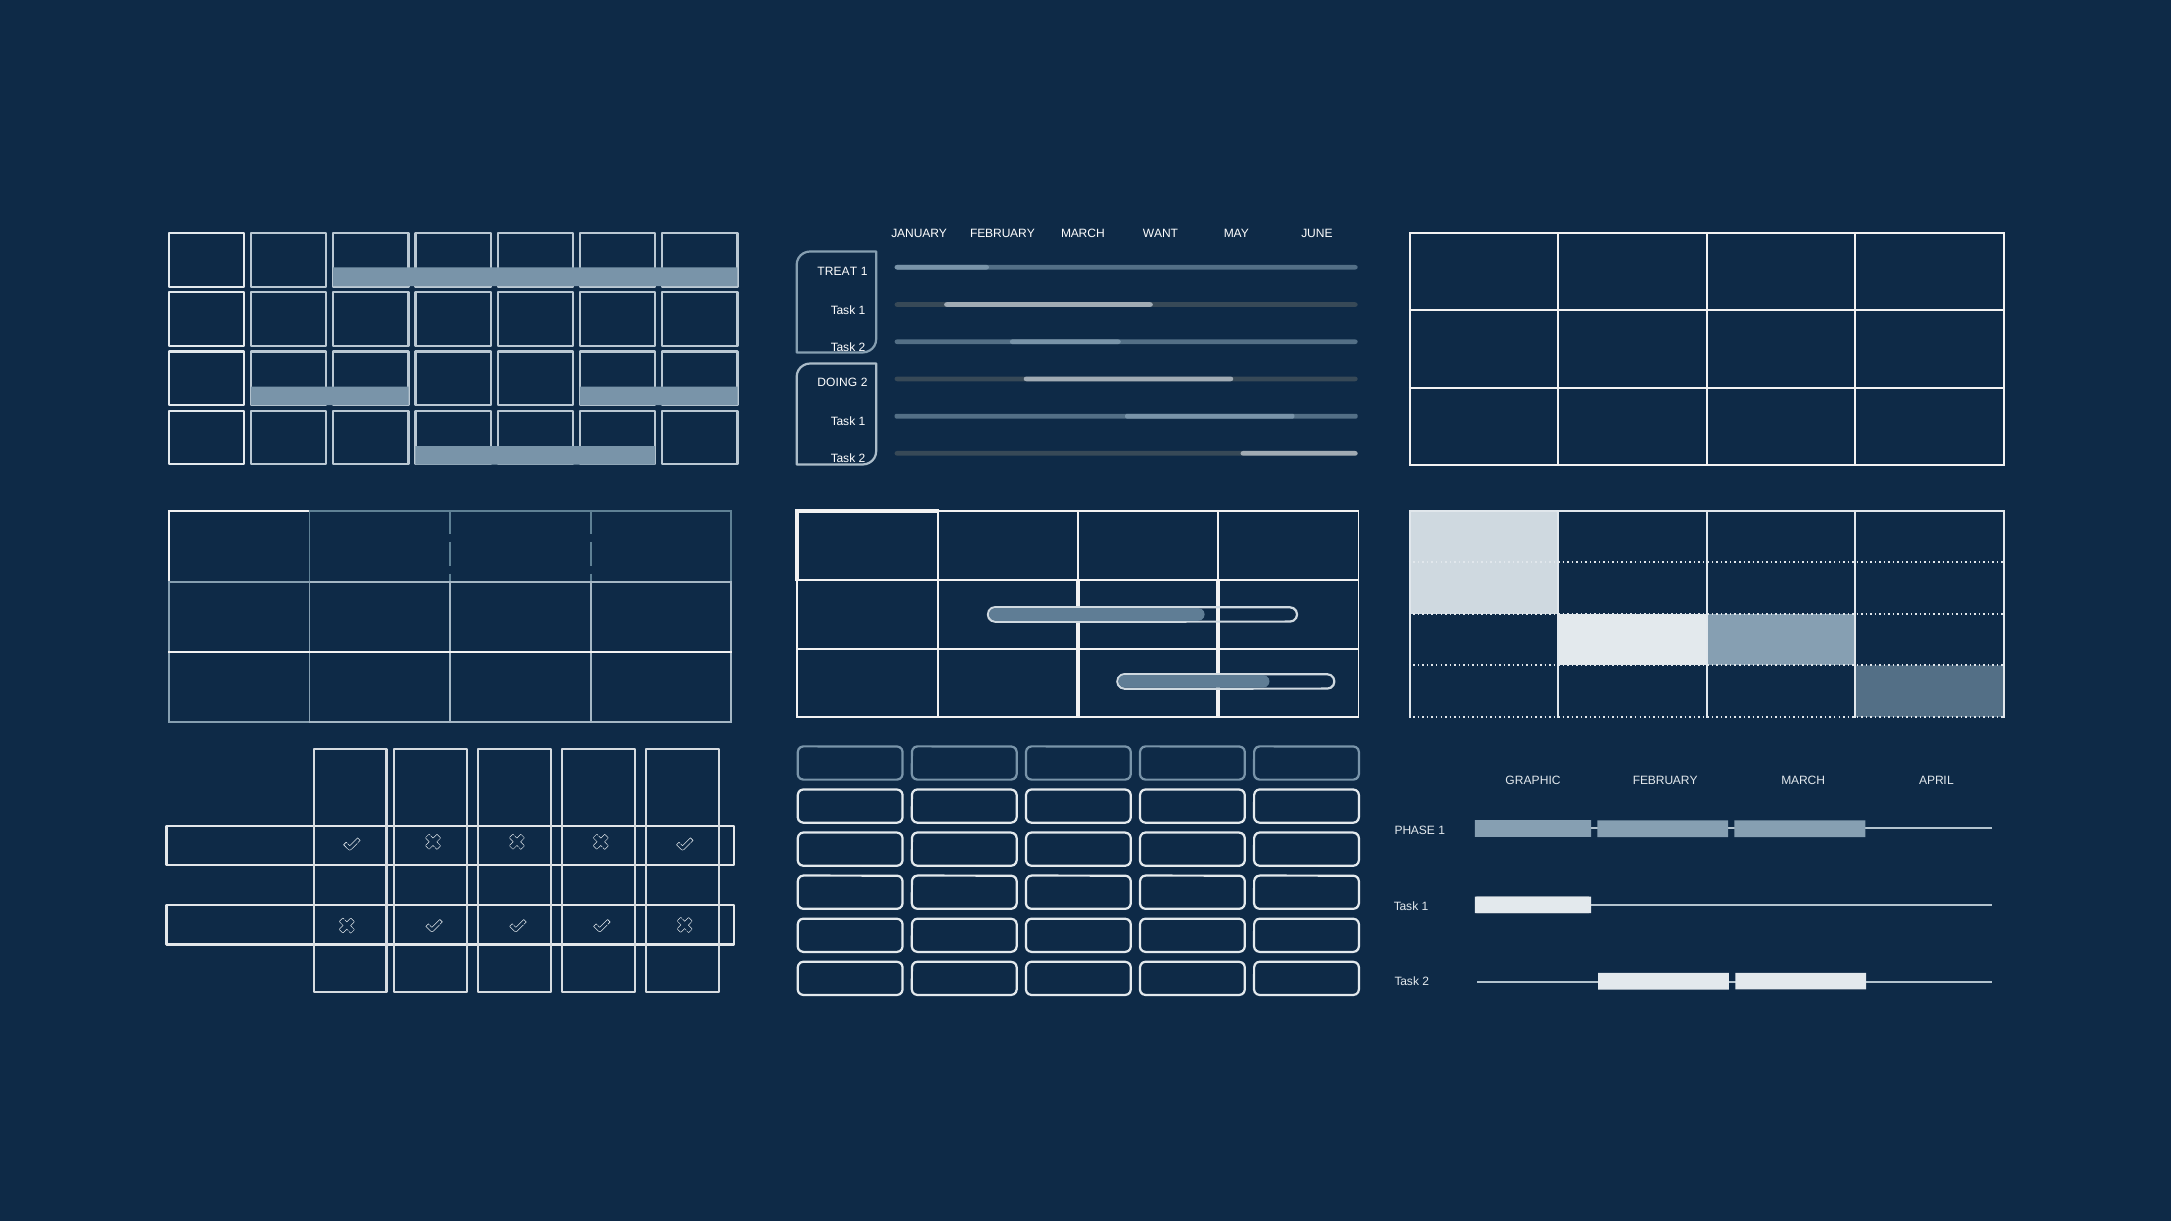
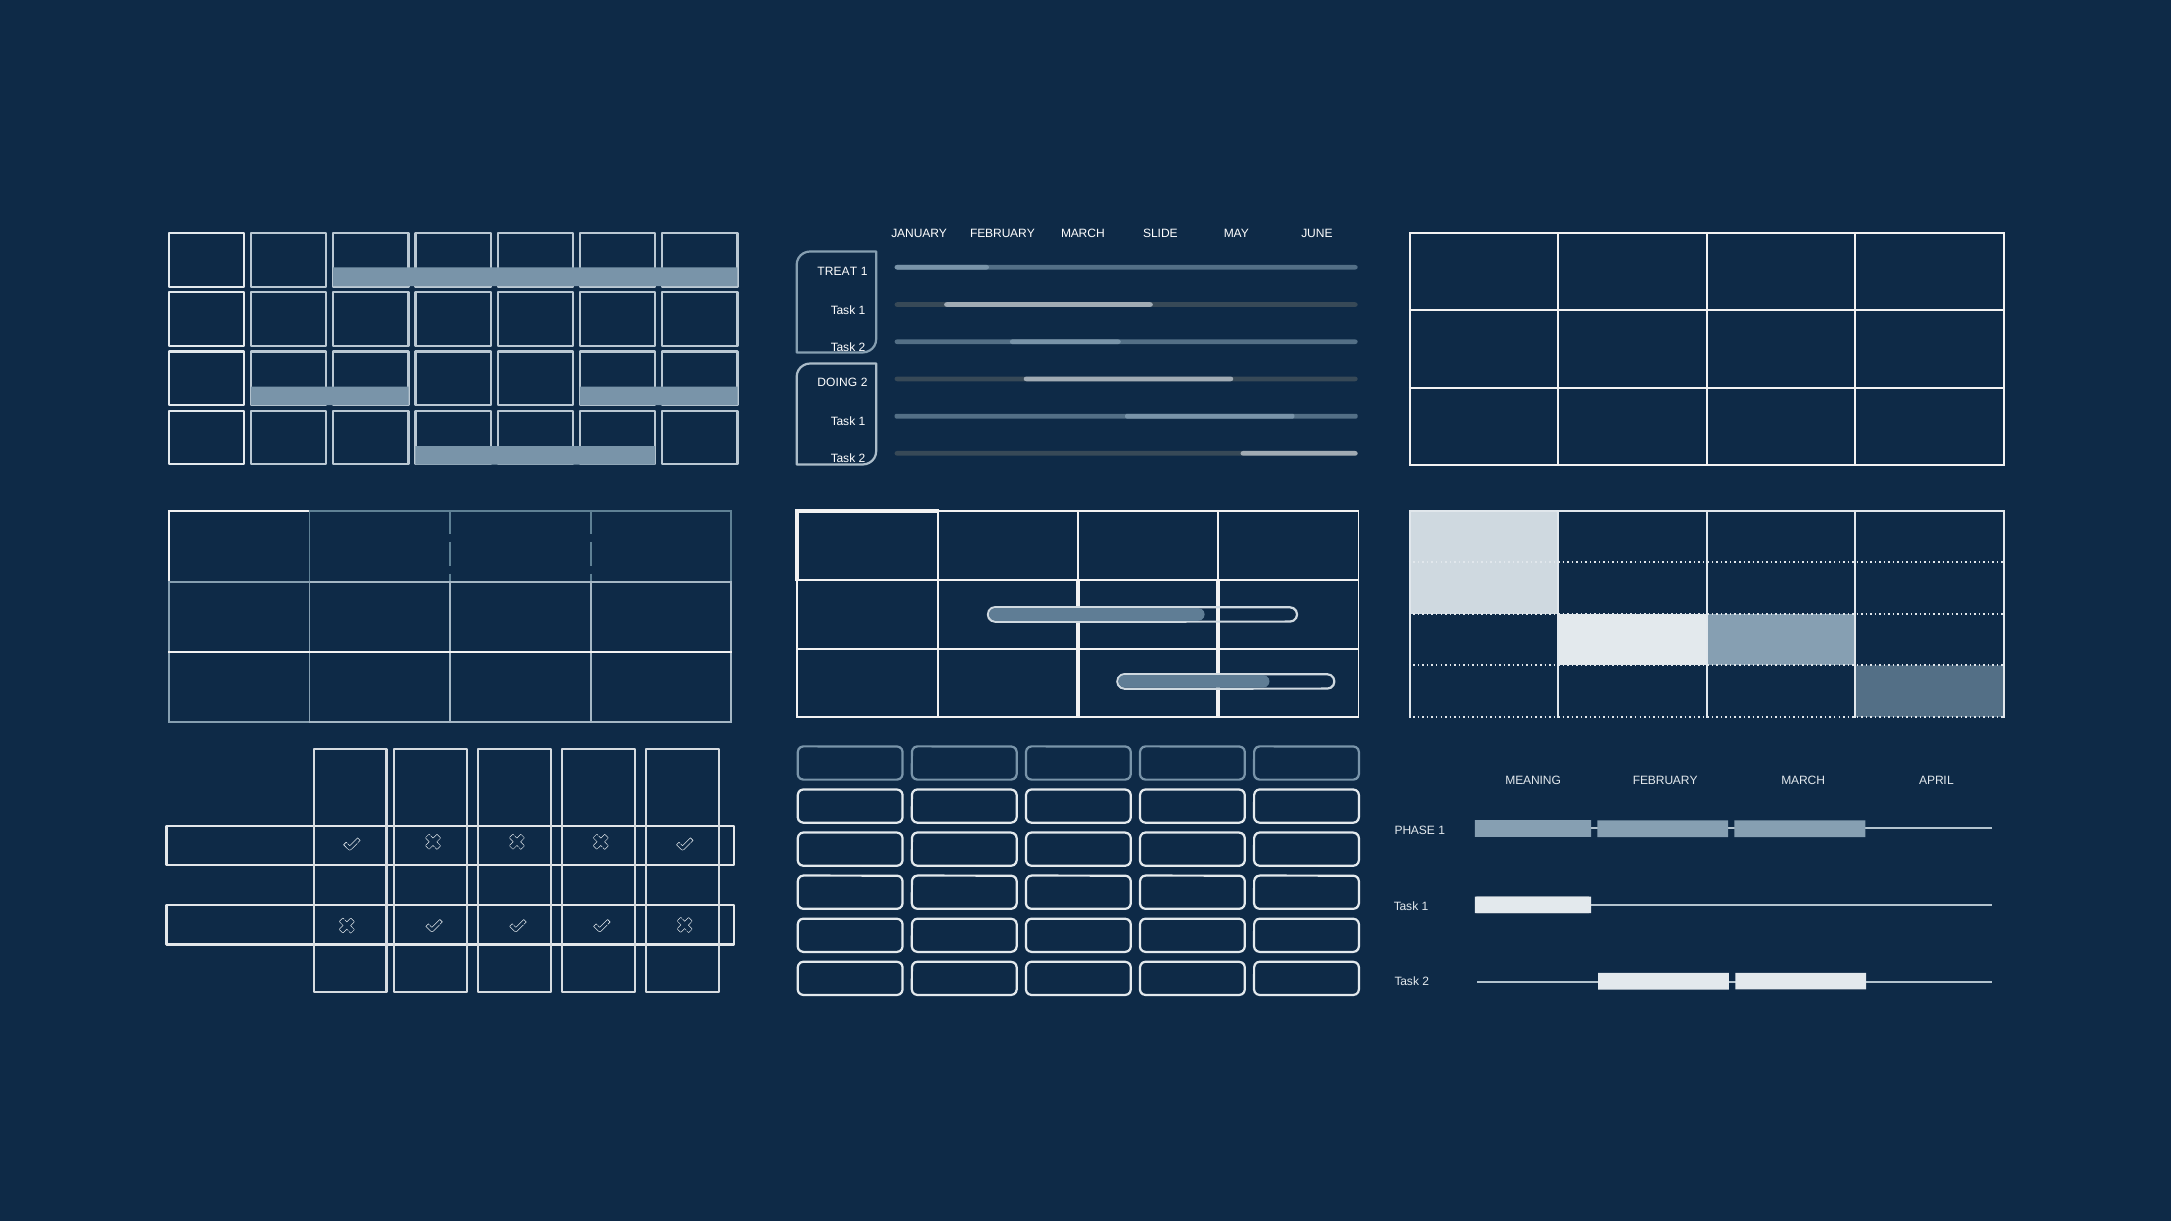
WANT: WANT -> SLIDE
GRAPHIC: GRAPHIC -> MEANING
